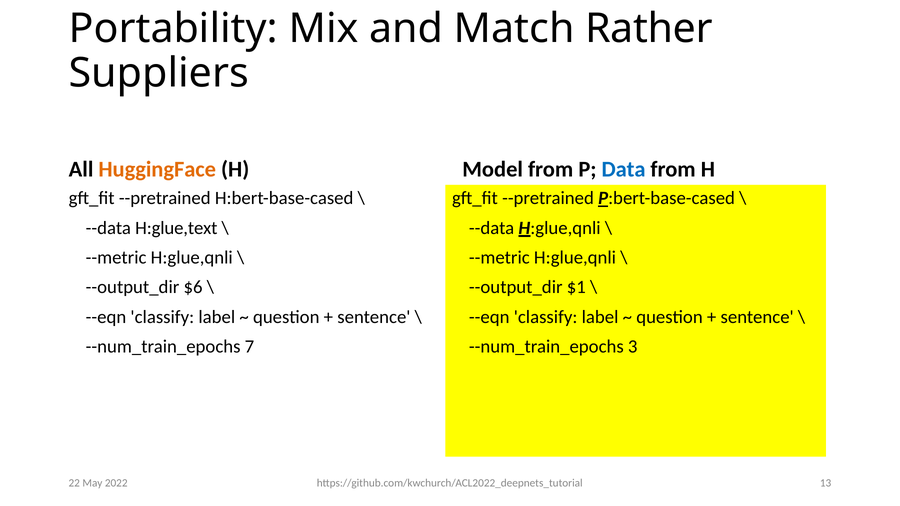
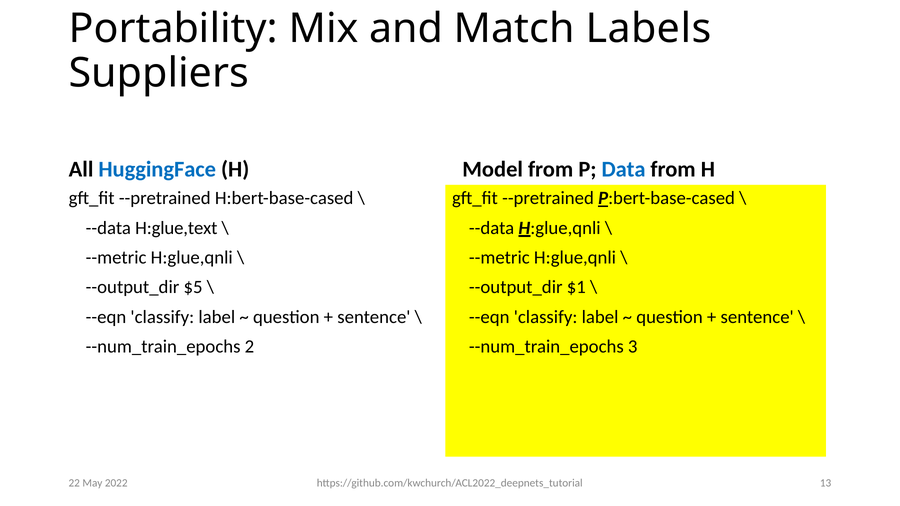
Match Rather: Rather -> Labels
HuggingFace colour: orange -> blue
$6: $6 -> $5
7: 7 -> 2
